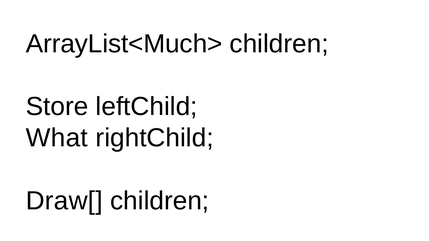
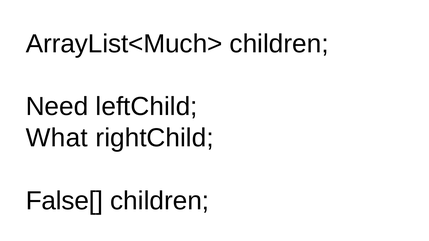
Store: Store -> Need
Draw[: Draw[ -> False[
